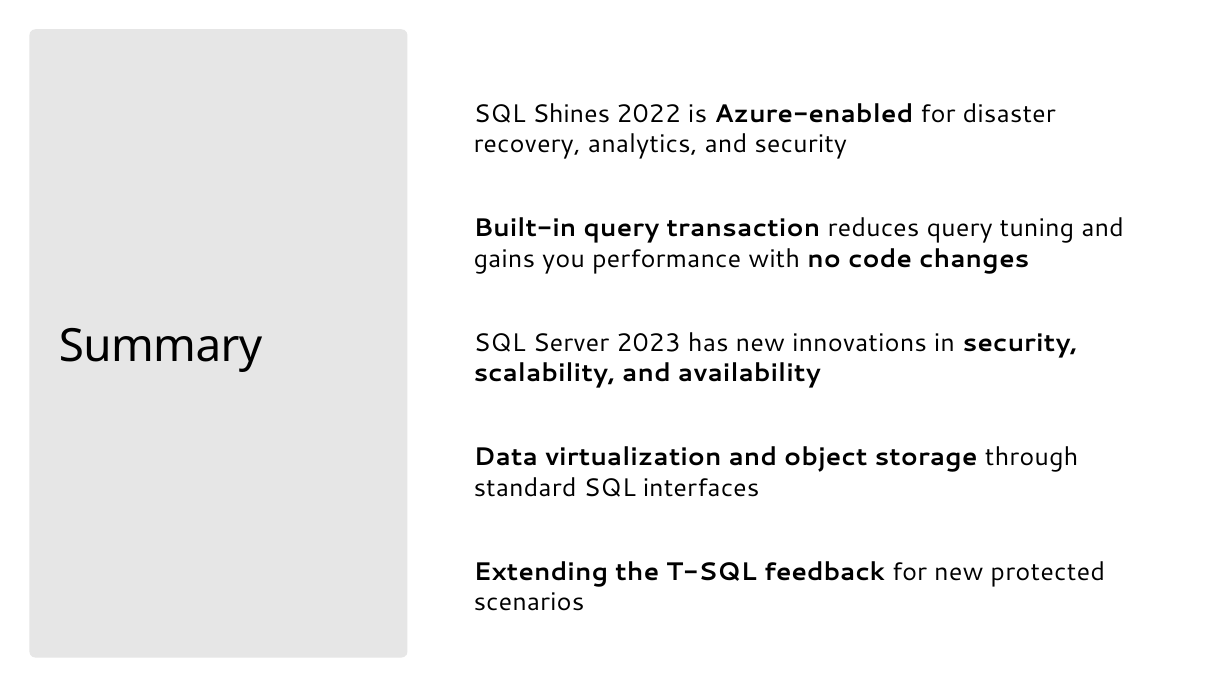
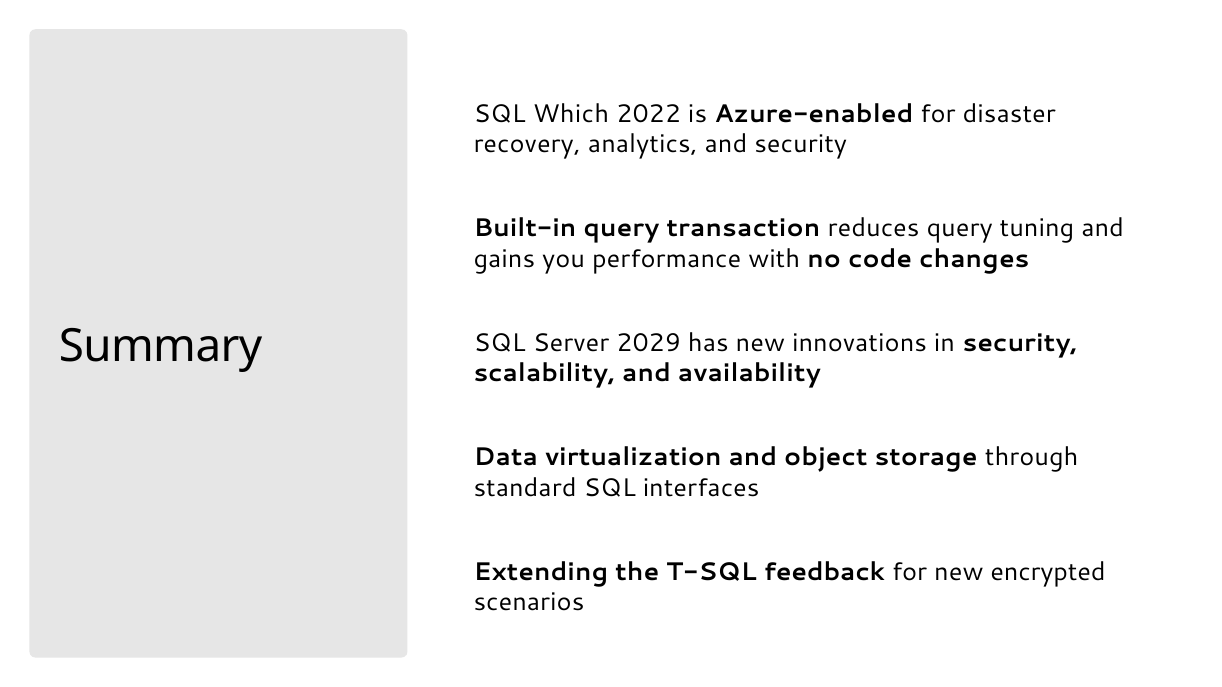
Shines: Shines -> Which
2023: 2023 -> 2029
protected: protected -> encrypted
